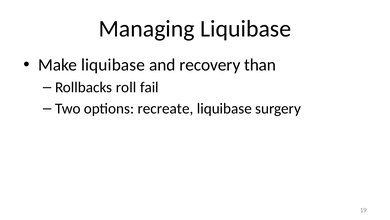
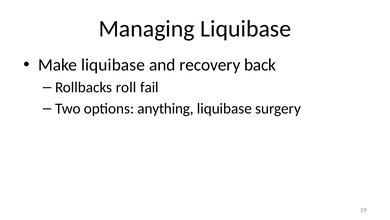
than: than -> back
recreate: recreate -> anything
